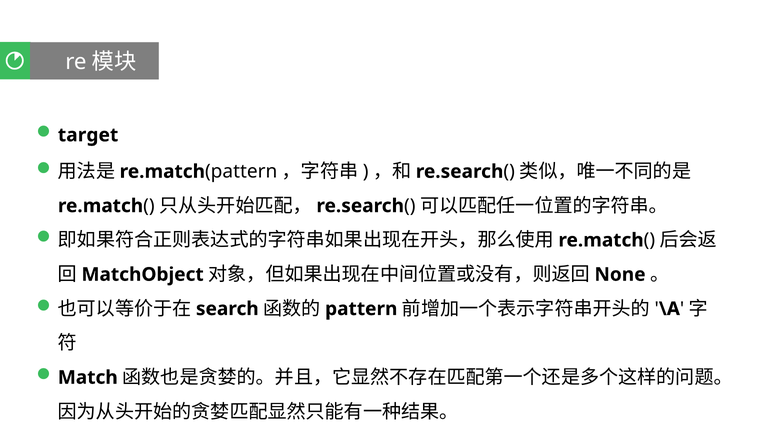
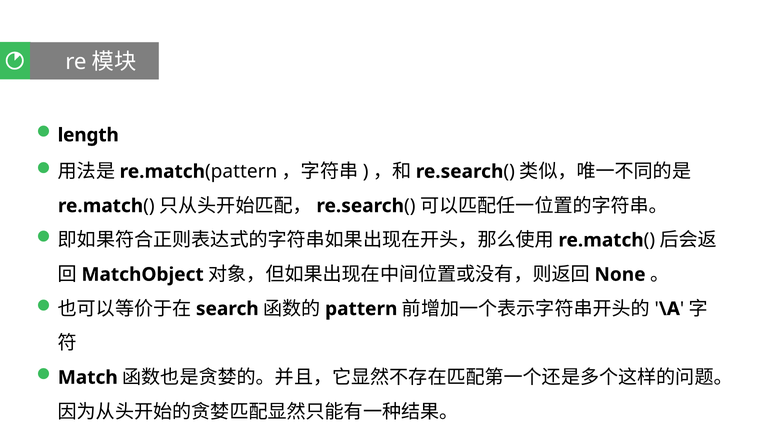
target: target -> length
